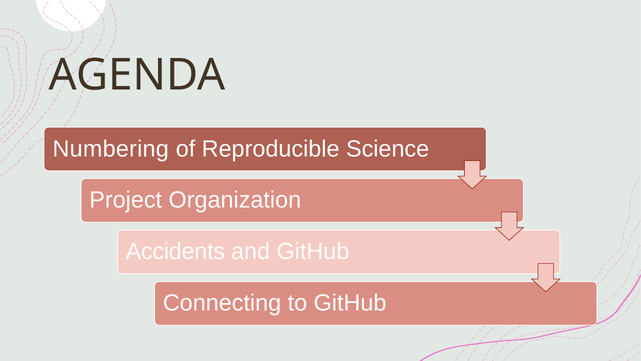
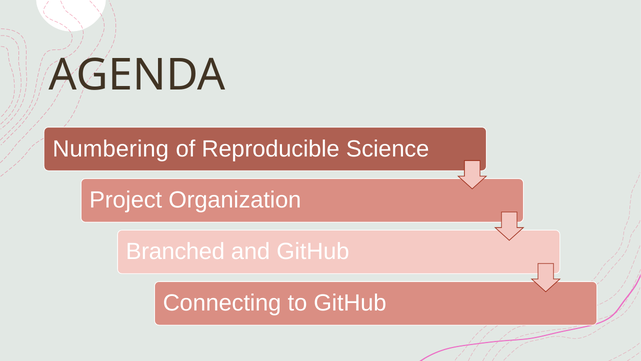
Accidents: Accidents -> Branched
